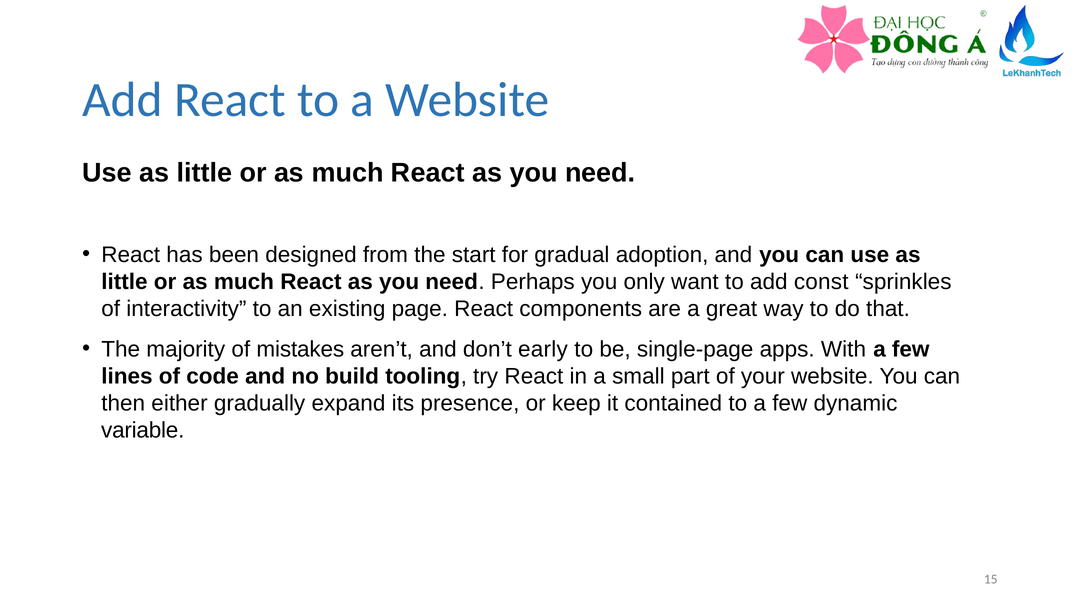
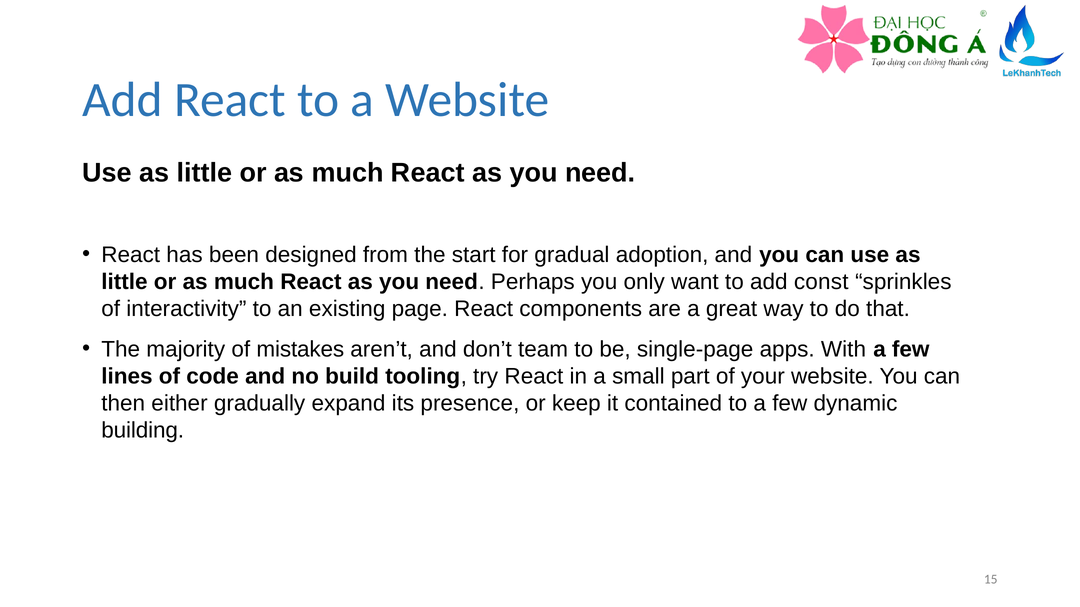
early: early -> team
variable: variable -> building
